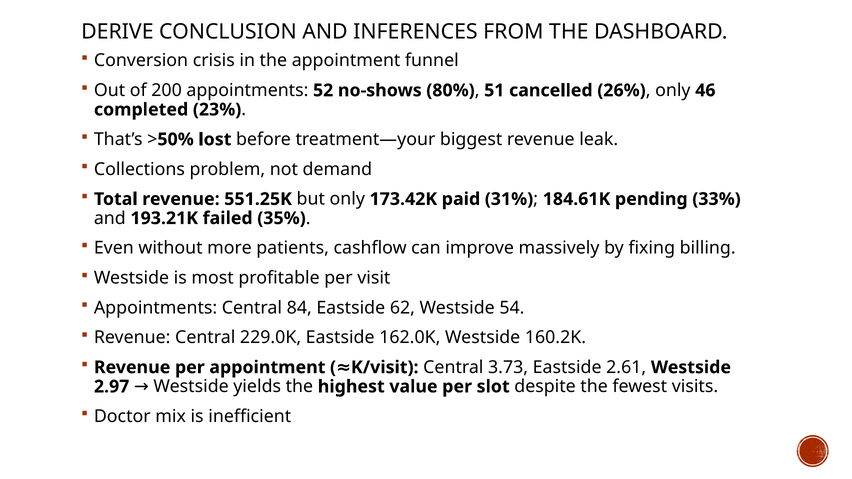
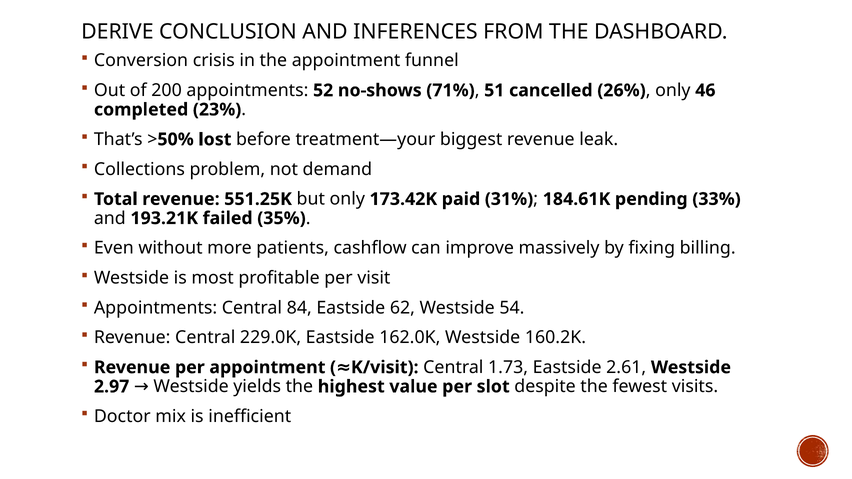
80%: 80% -> 71%
3.73: 3.73 -> 1.73
